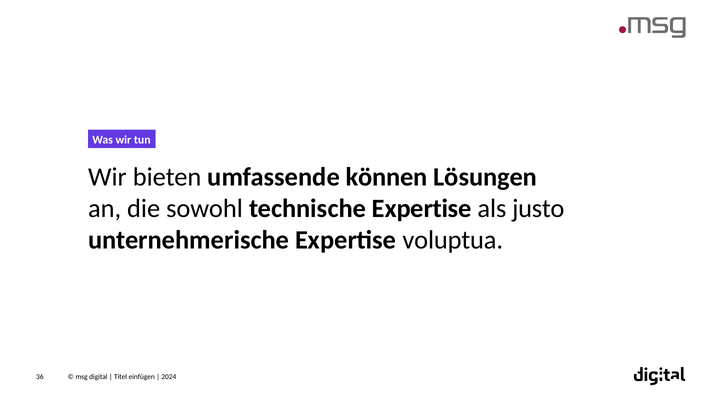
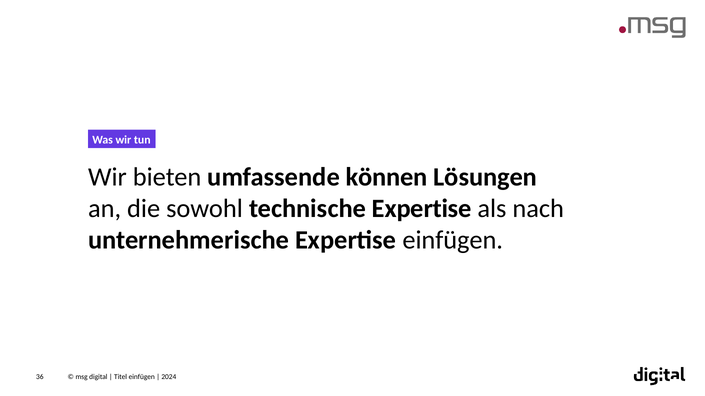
justo: justo -> nach
Expertise voluptua: voluptua -> einfügen
